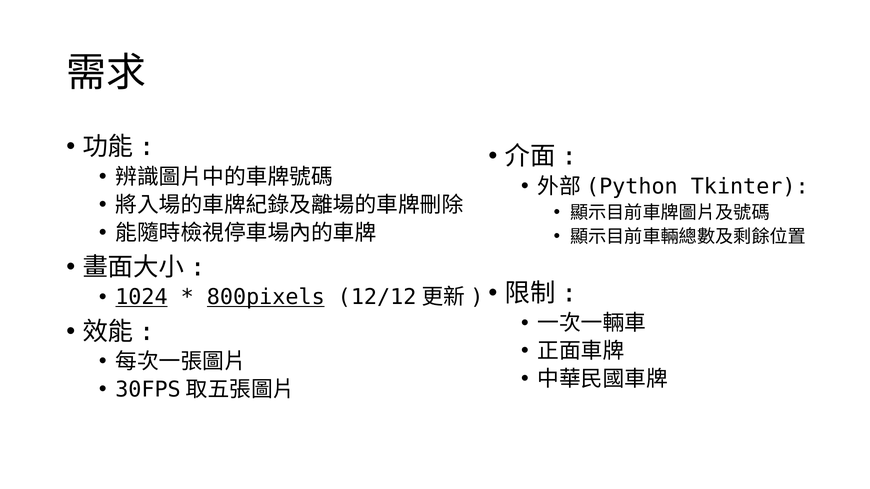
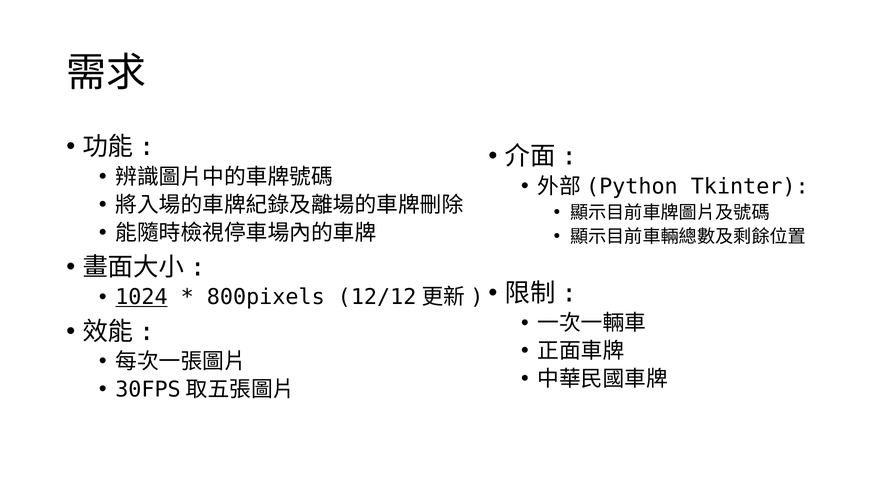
800pixels underline: present -> none
